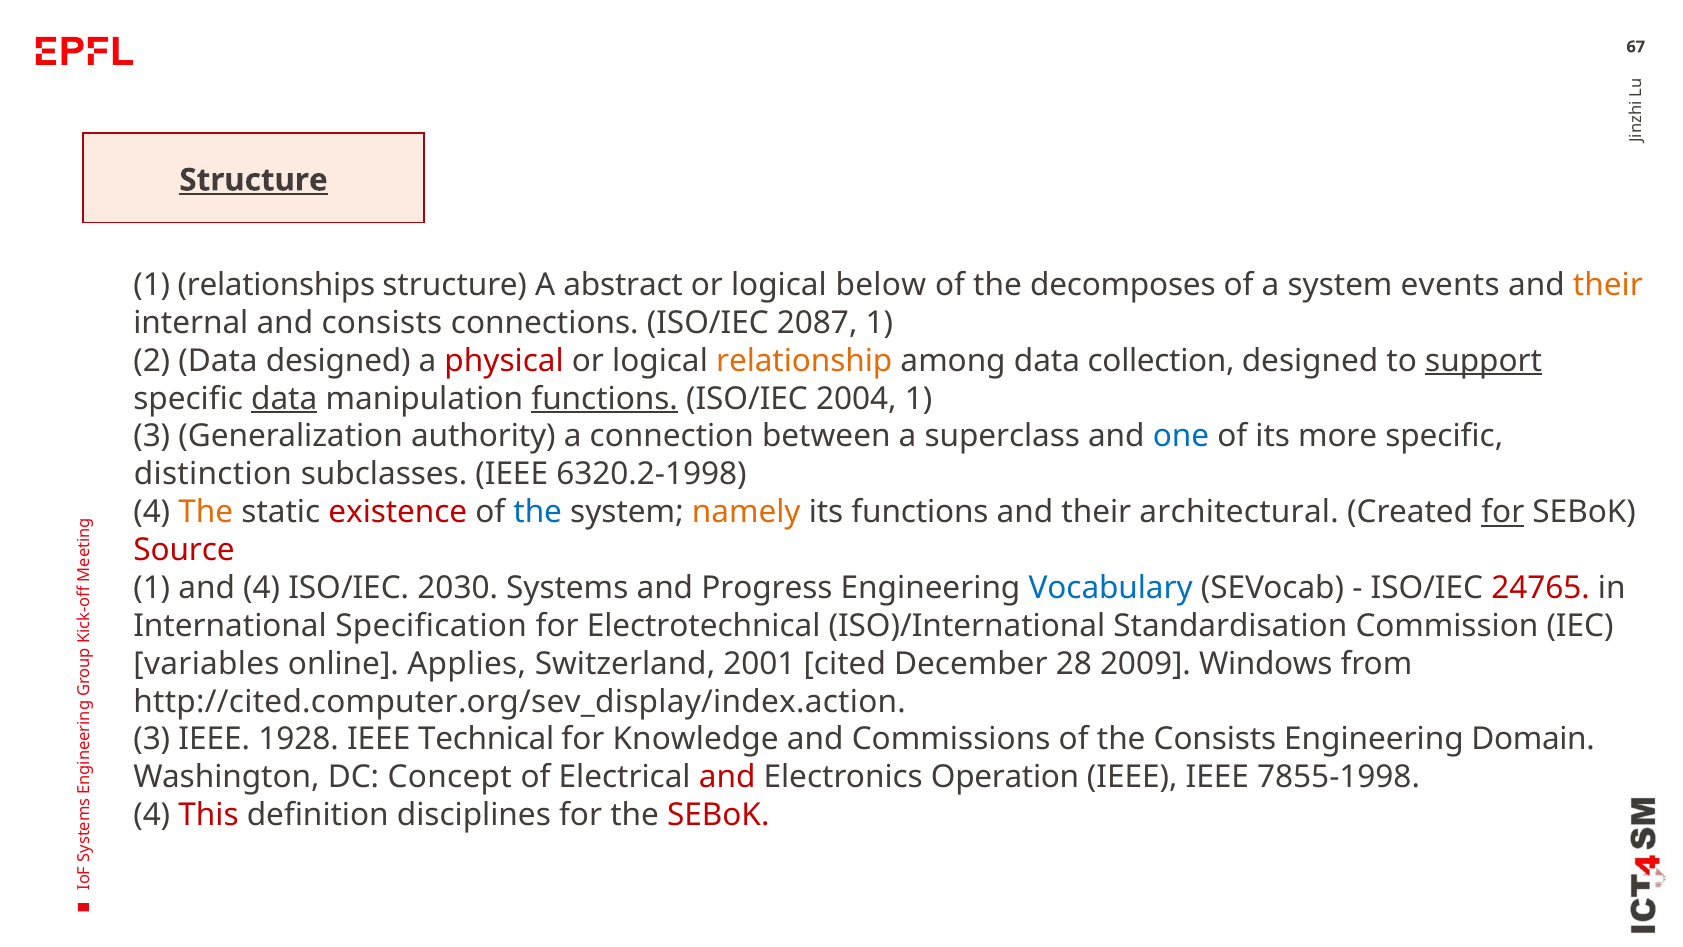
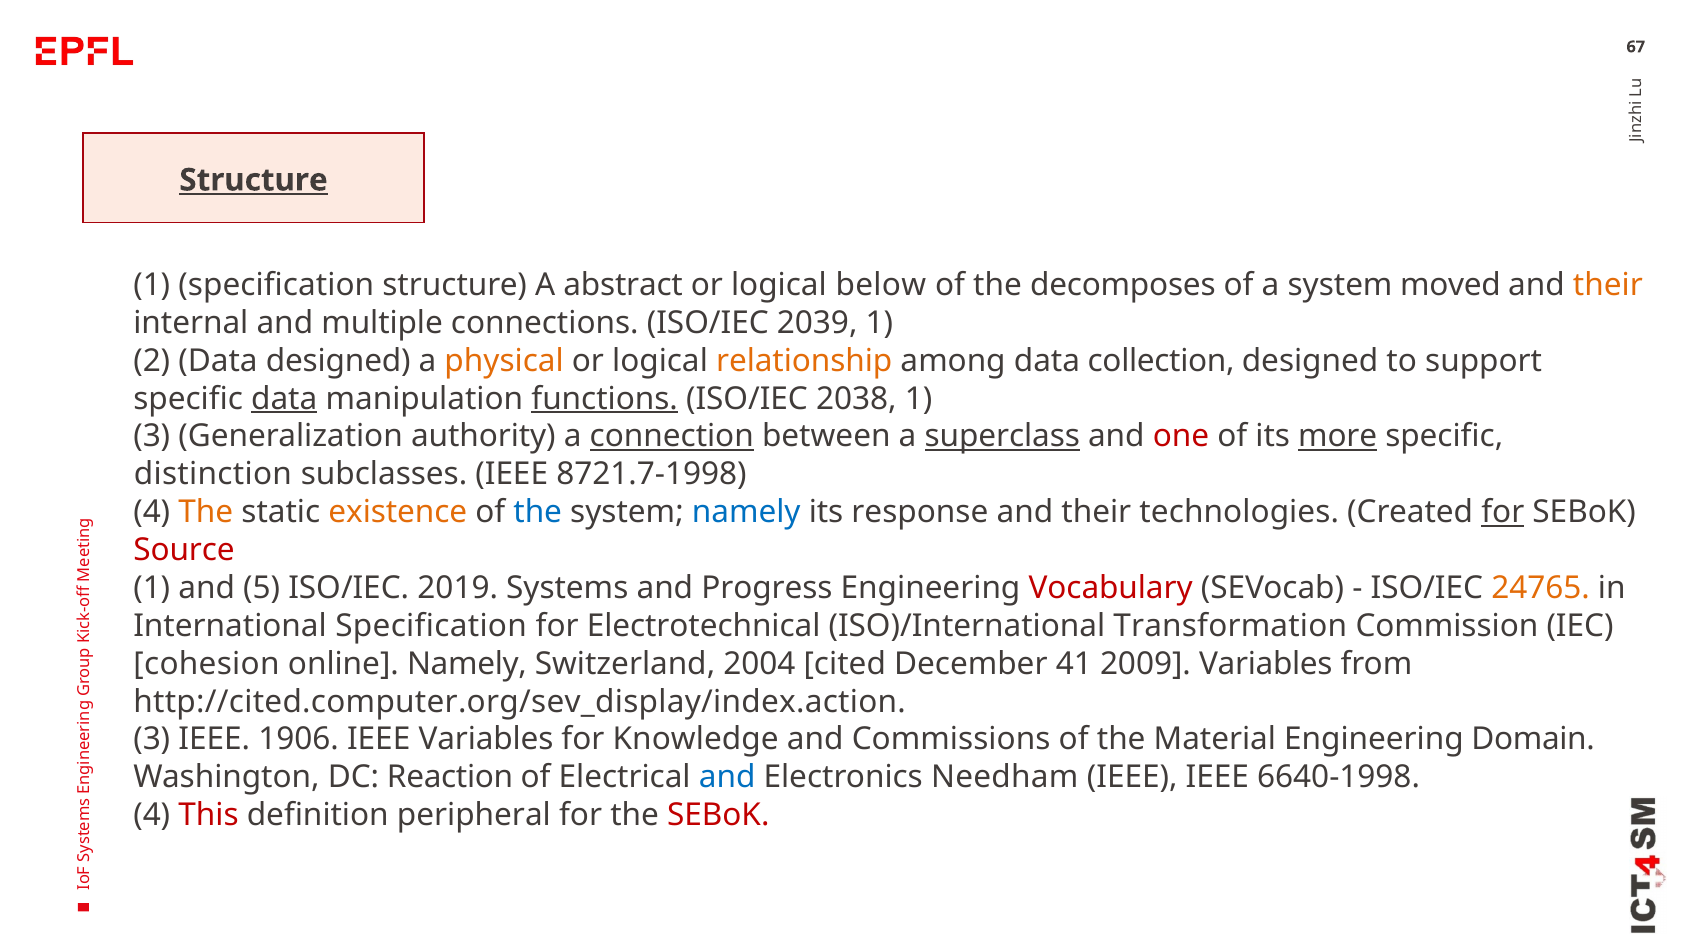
1 relationships: relationships -> specification
events: events -> moved
and consists: consists -> multiple
2087: 2087 -> 2039
physical colour: red -> orange
support underline: present -> none
2004: 2004 -> 2038
connection underline: none -> present
superclass underline: none -> present
one colour: blue -> red
more underline: none -> present
6320.2-1998: 6320.2-1998 -> 8721.7-1998
existence colour: red -> orange
namely at (746, 512) colour: orange -> blue
its functions: functions -> response
architectural: architectural -> technologies
and 4: 4 -> 5
2030: 2030 -> 2019
Vocabulary colour: blue -> red
24765 colour: red -> orange
Standardisation: Standardisation -> Transformation
variables: variables -> cohesion
online Applies: Applies -> Namely
2001: 2001 -> 2004
28: 28 -> 41
2009 Windows: Windows -> Variables
1928: 1928 -> 1906
IEEE Technical: Technical -> Variables
the Consists: Consists -> Material
Concept: Concept -> Reaction
and at (727, 777) colour: red -> blue
Operation: Operation -> Needham
7855-1998: 7855-1998 -> 6640-1998
disciplines: disciplines -> peripheral
